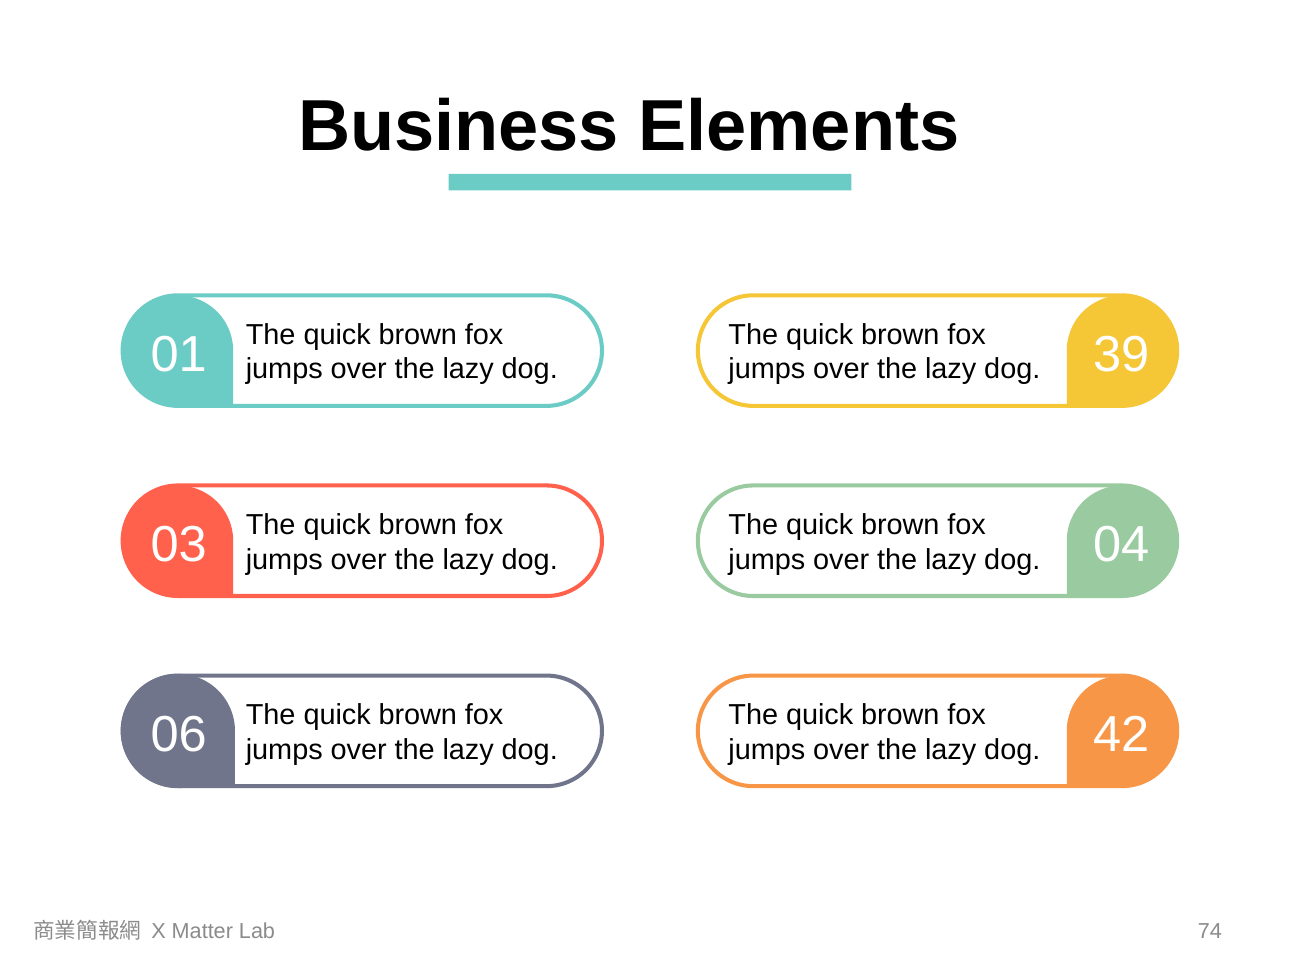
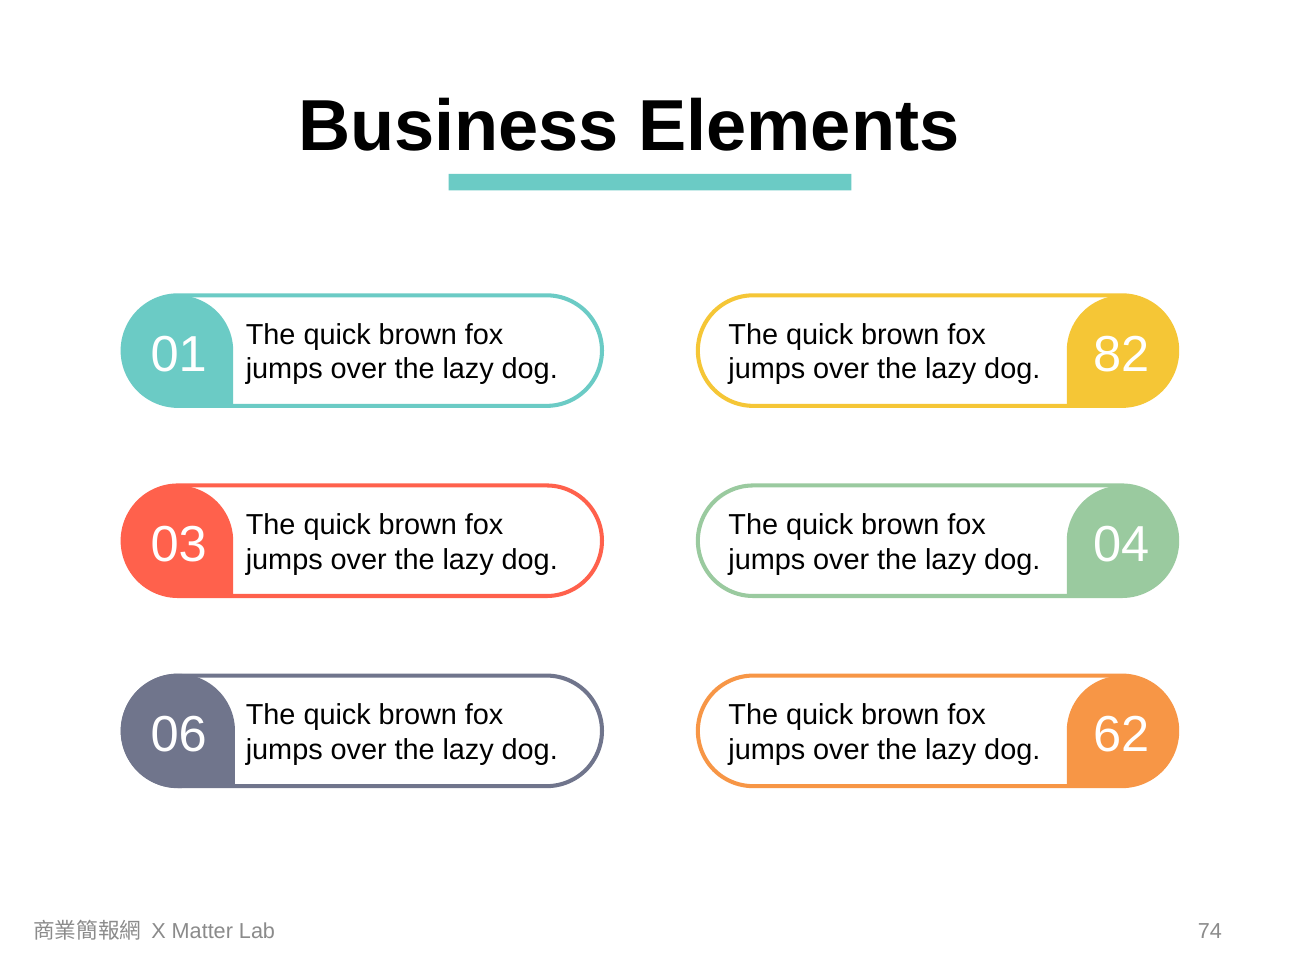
39: 39 -> 82
42: 42 -> 62
